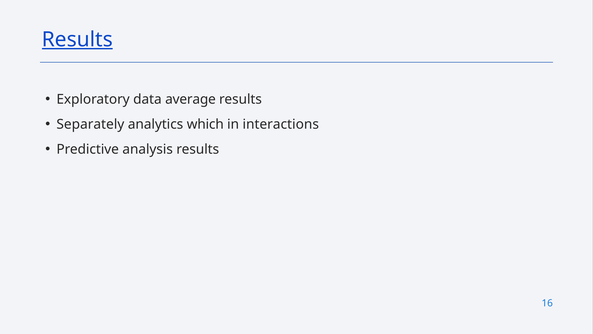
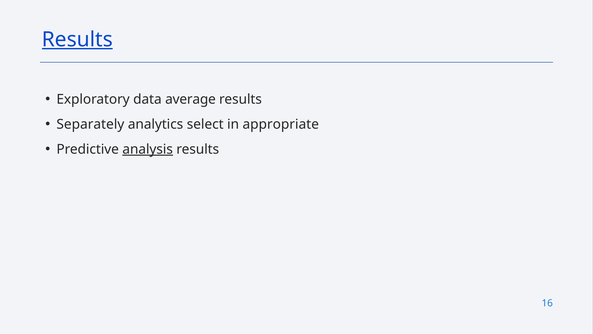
which: which -> select
interactions: interactions -> appropriate
analysis underline: none -> present
